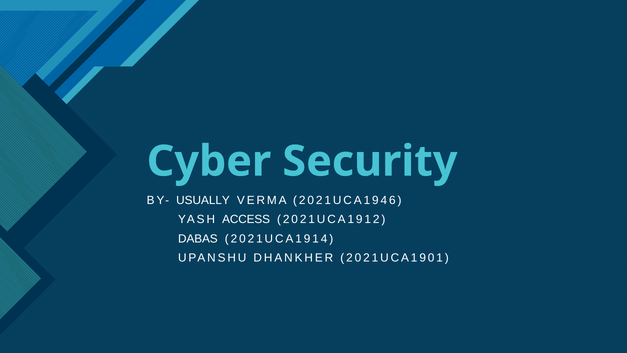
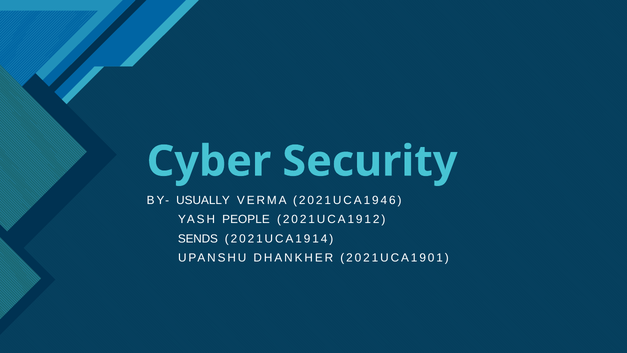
ACCESS: ACCESS -> PEOPLE
DABAS: DABAS -> SENDS
